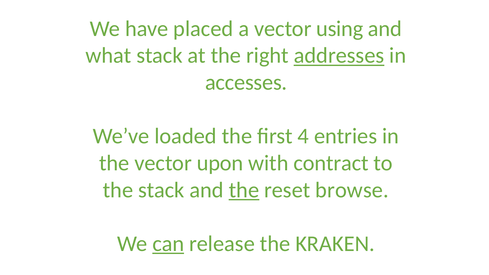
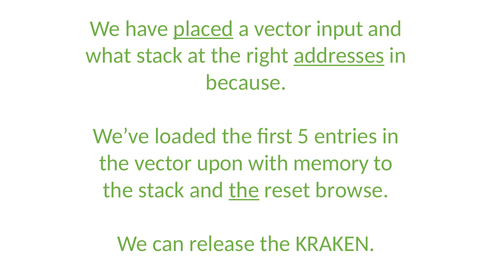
placed underline: none -> present
using: using -> input
accesses: accesses -> because
4: 4 -> 5
contract: contract -> memory
can underline: present -> none
